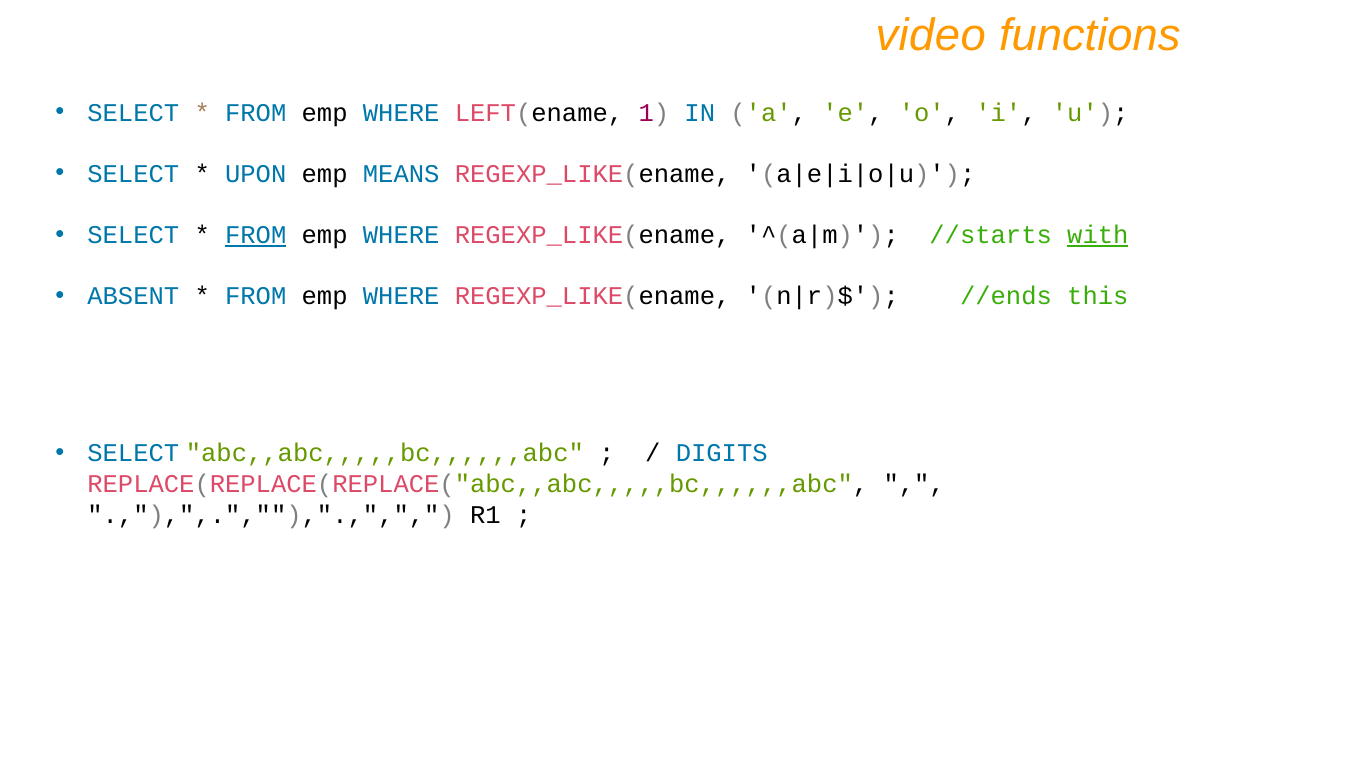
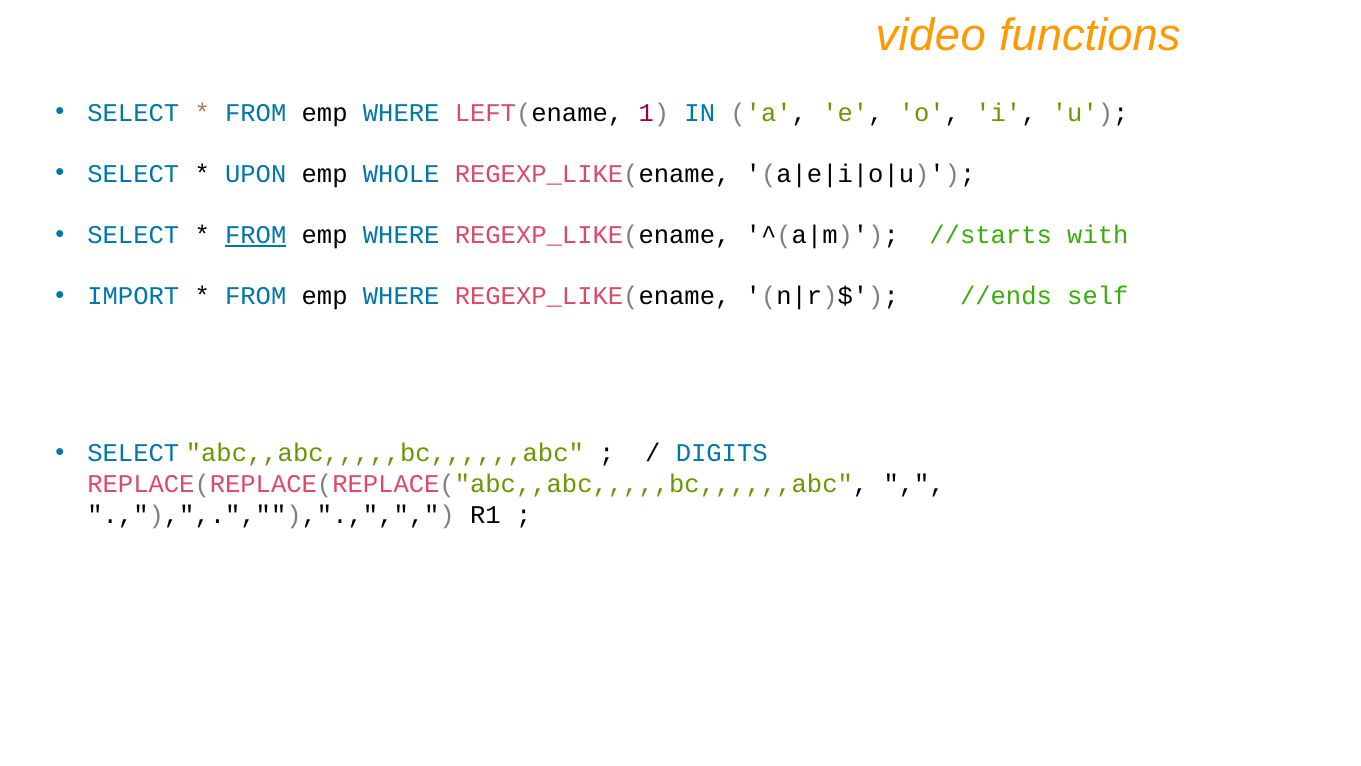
MEANS: MEANS -> WHOLE
with underline: present -> none
ABSENT: ABSENT -> IMPORT
this: this -> self
